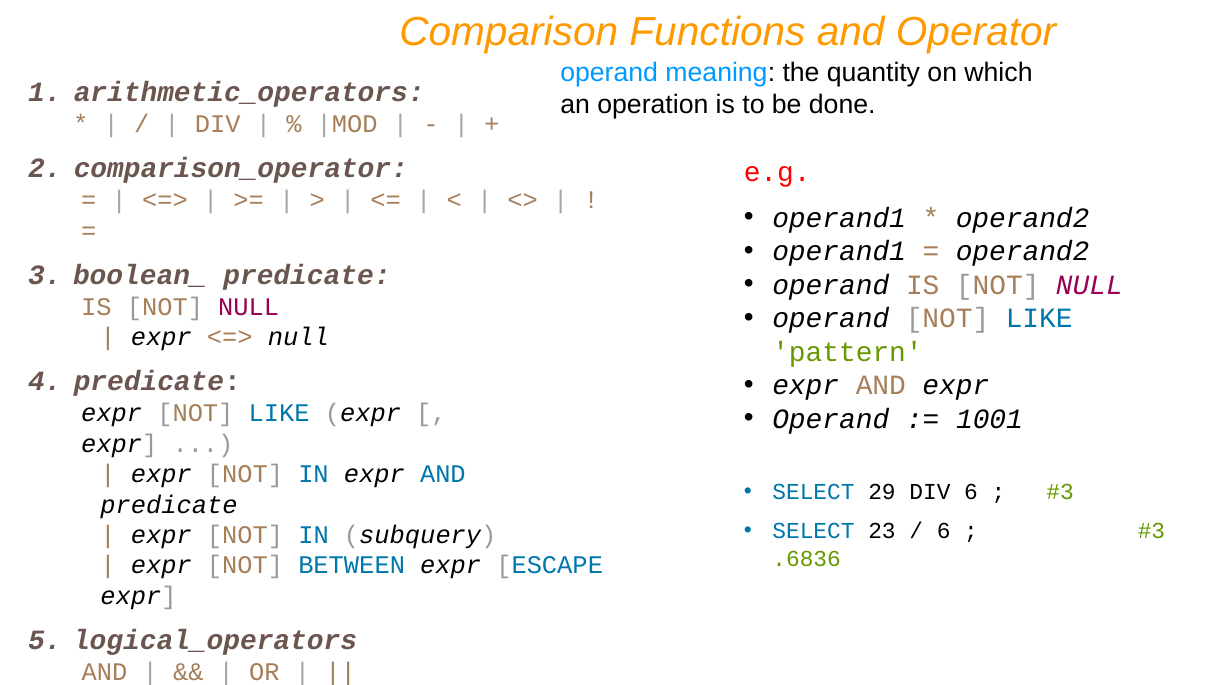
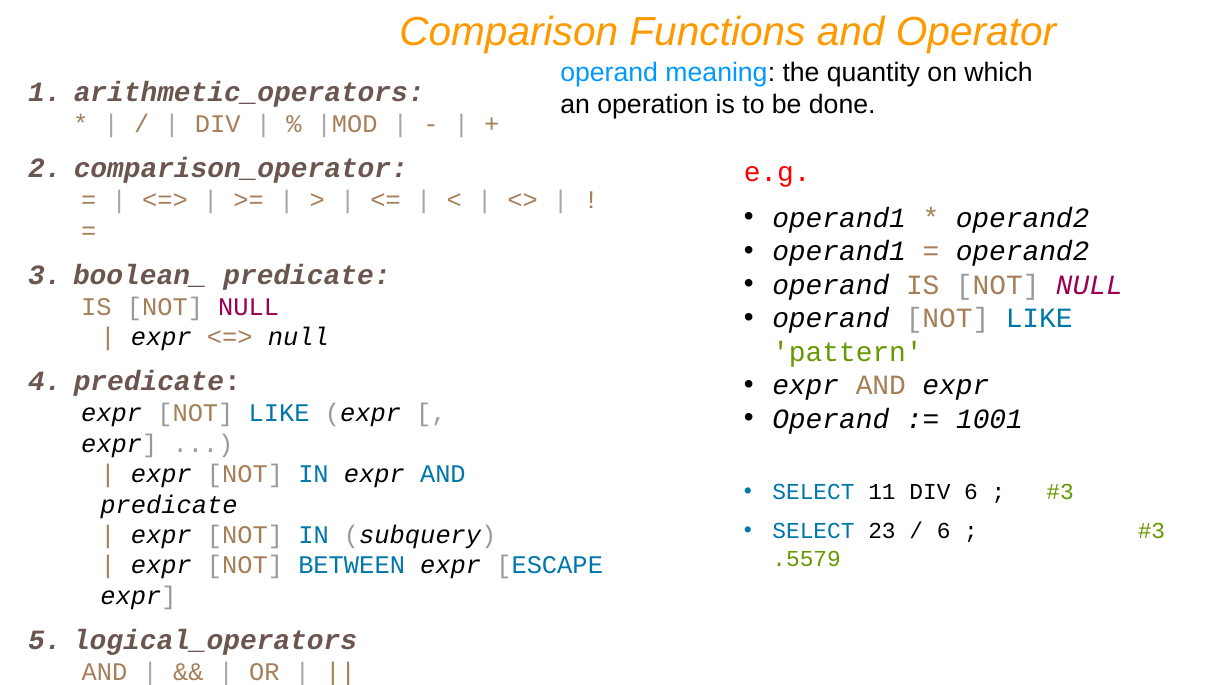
29: 29 -> 11
.6836: .6836 -> .5579
